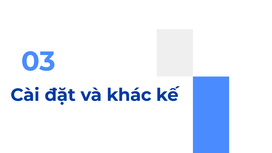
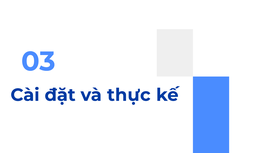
khác: khác -> thực
